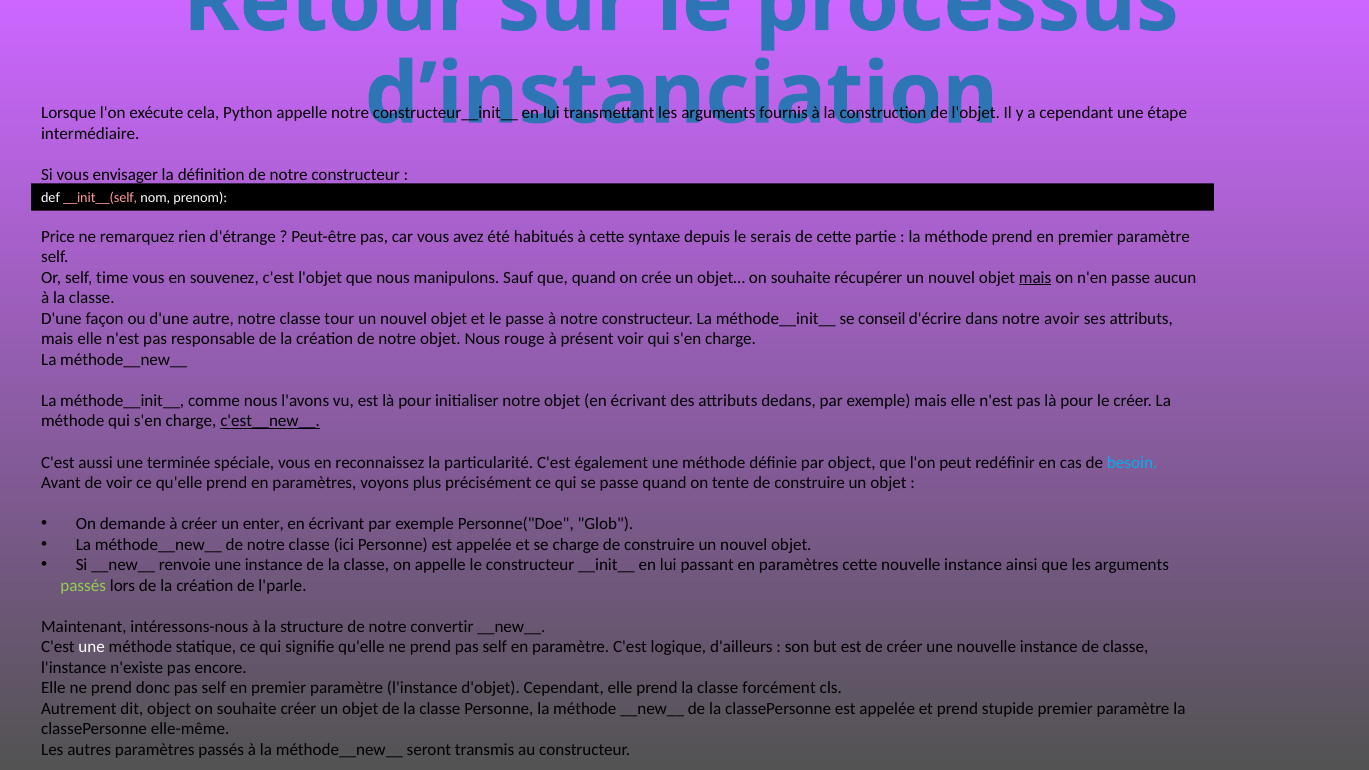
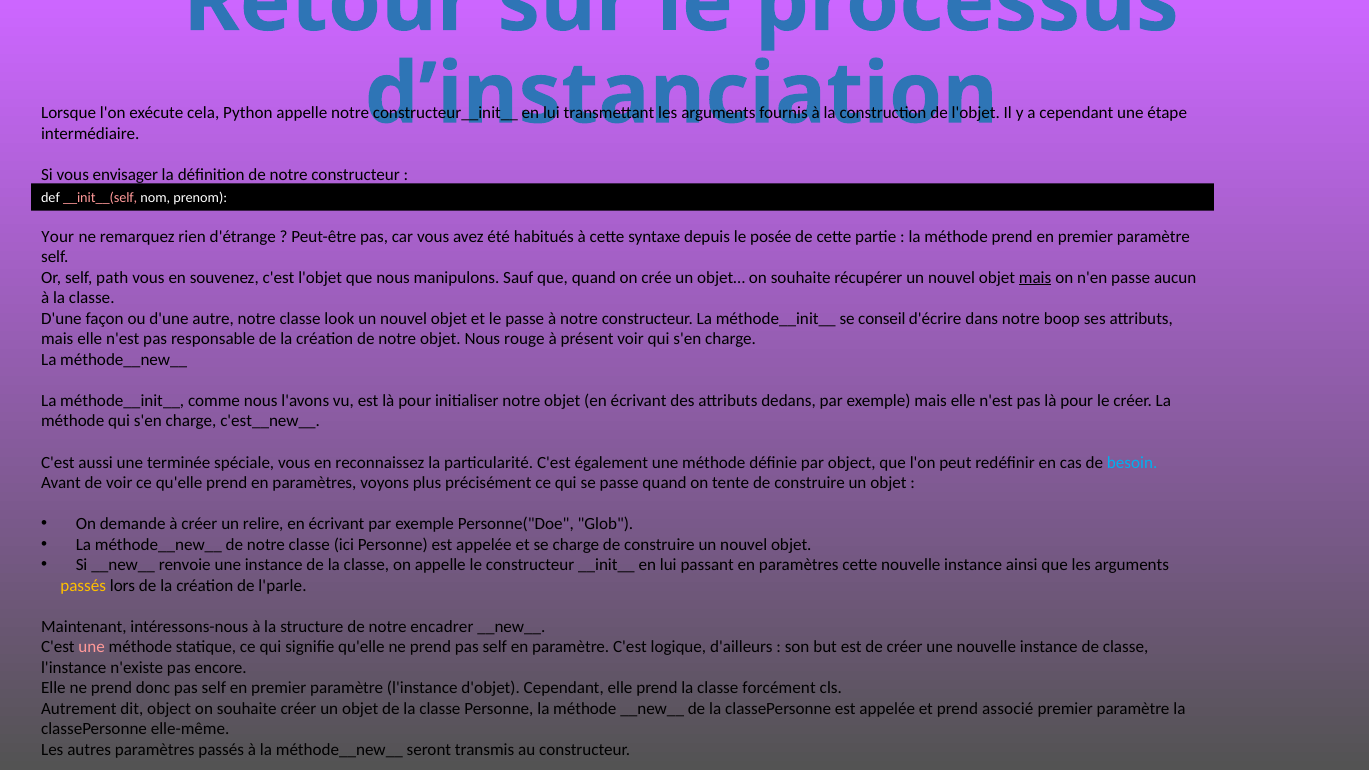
Price: Price -> Your
serais: serais -> posée
time: time -> path
tour: tour -> look
avoir: avoir -> boop
c'est__new__ underline: present -> none
enter: enter -> relire
passés at (83, 586) colour: light green -> yellow
convertir: convertir -> encadrer
une at (92, 647) colour: white -> pink
stupide: stupide -> associé
